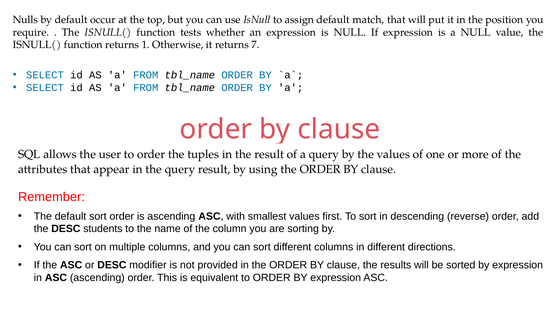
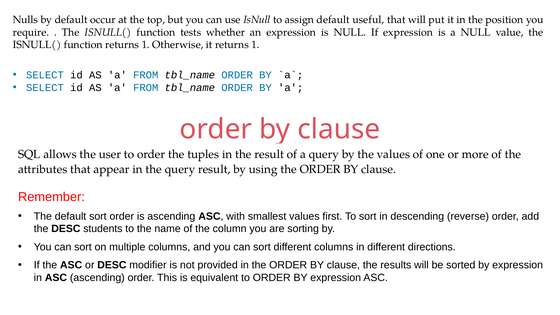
match: match -> useful
it returns 7: 7 -> 1
